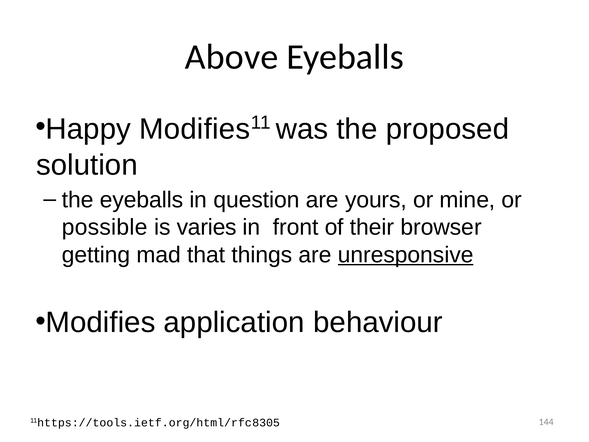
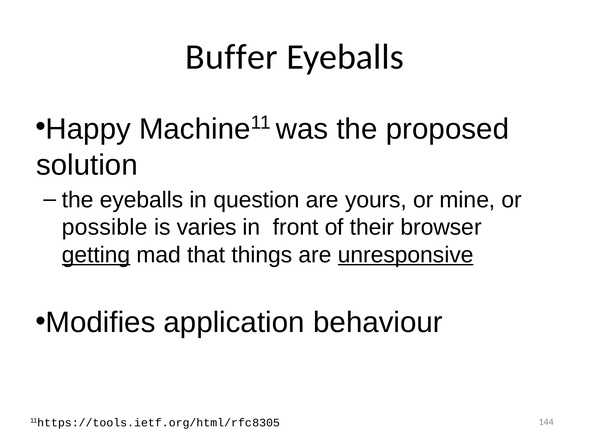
Above: Above -> Buffer
Happy Modifies: Modifies -> Machine
getting underline: none -> present
